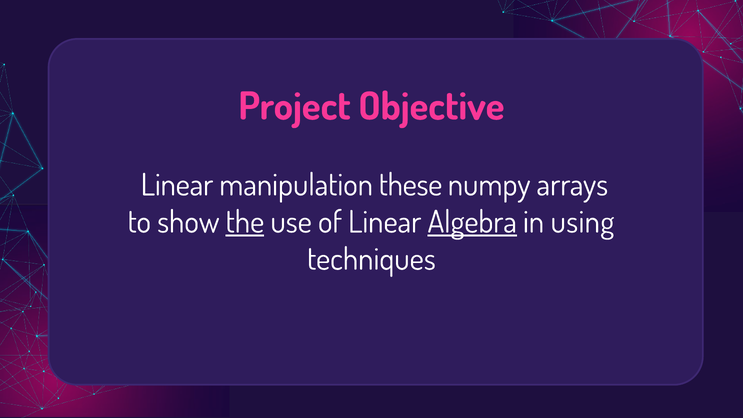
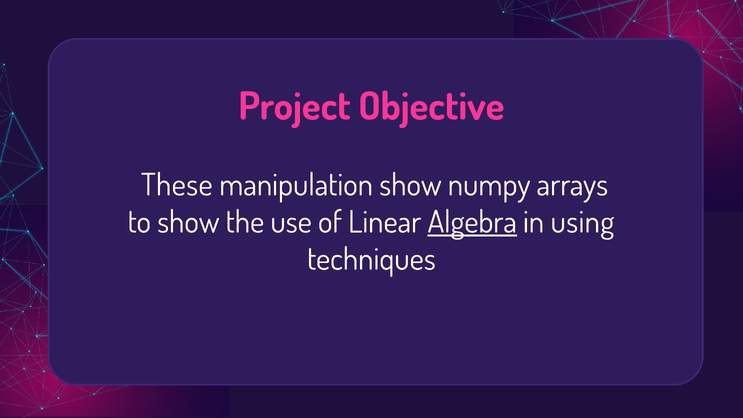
Linear at (177, 185): Linear -> These
manipulation these: these -> show
the underline: present -> none
